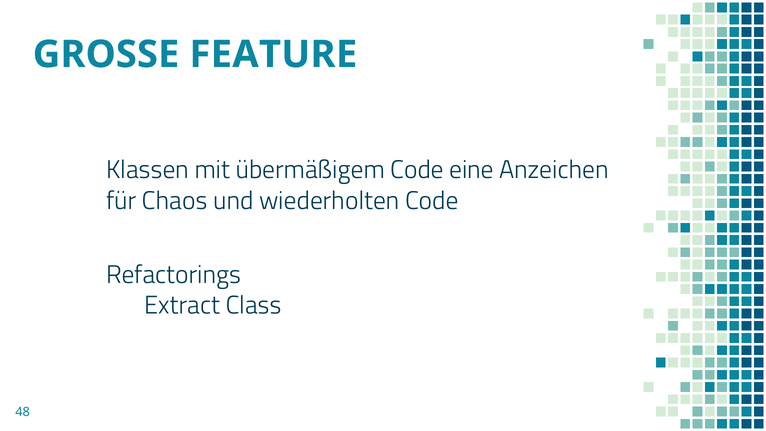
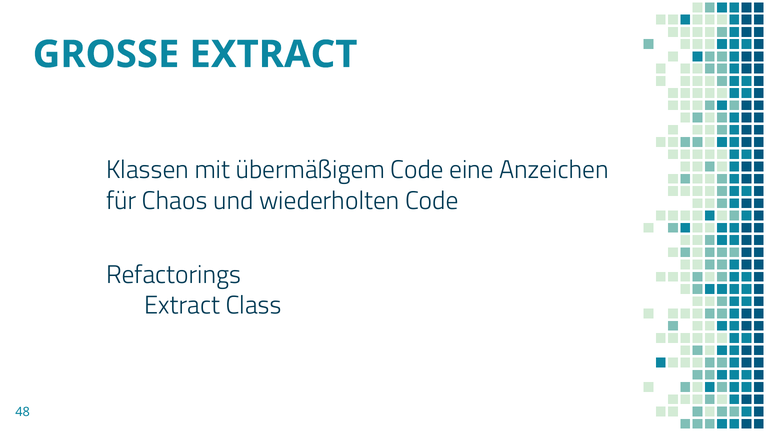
GROSSE FEATURE: FEATURE -> EXTRACT
